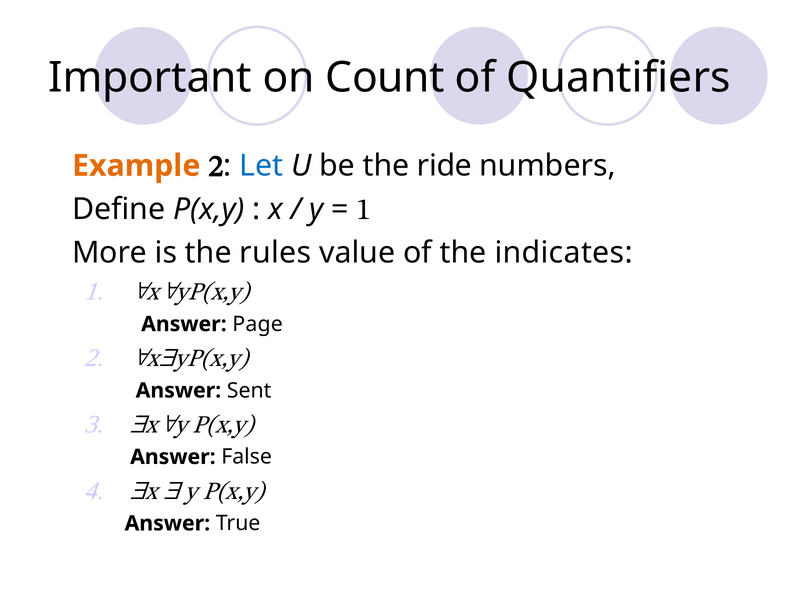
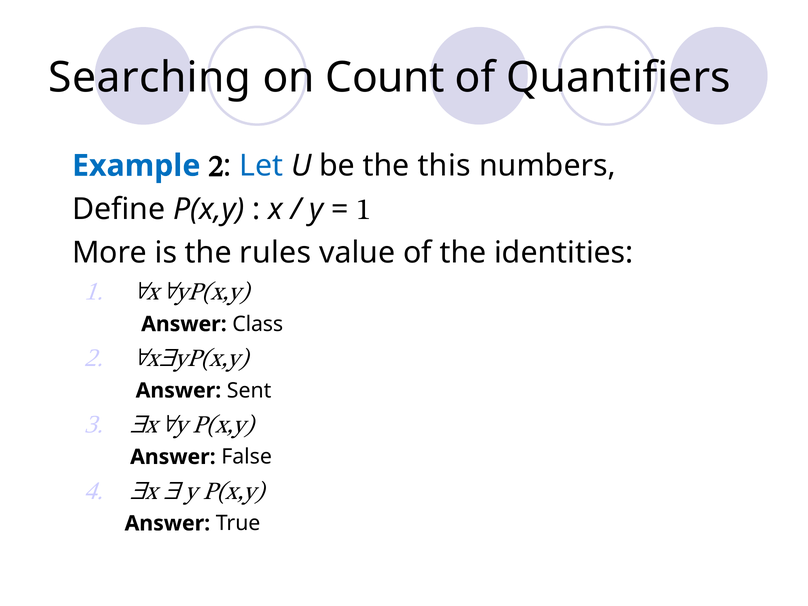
Important: Important -> Searching
ride: ride -> this
Example colour: orange -> blue
indicates: indicates -> identities
Page: Page -> Class
